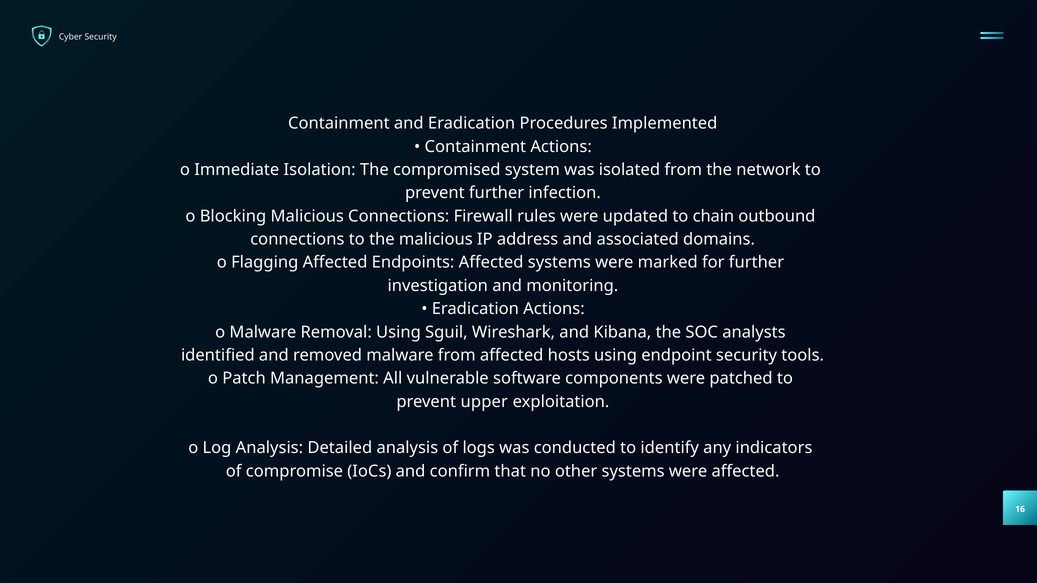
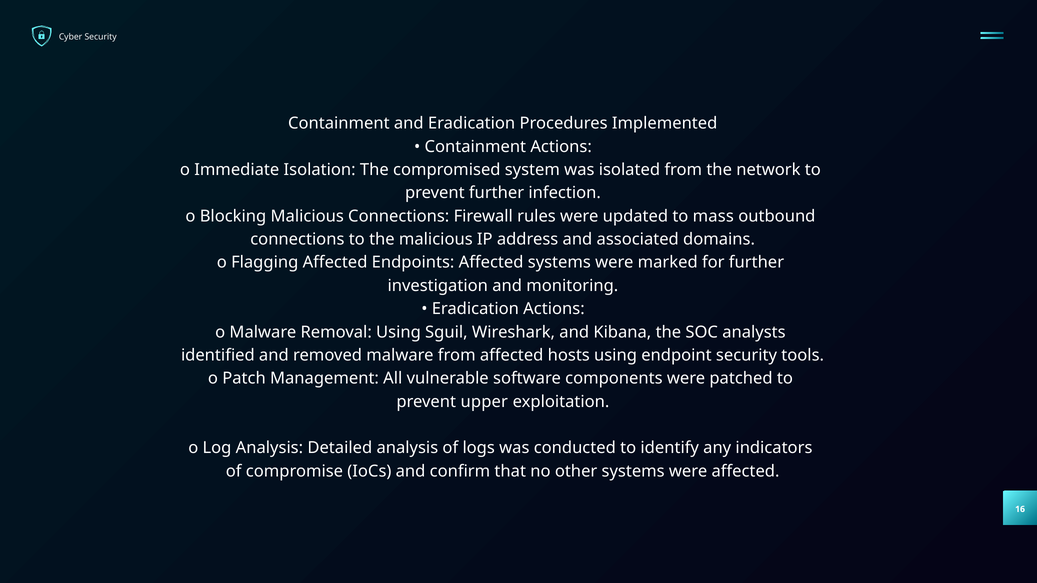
chain: chain -> mass
